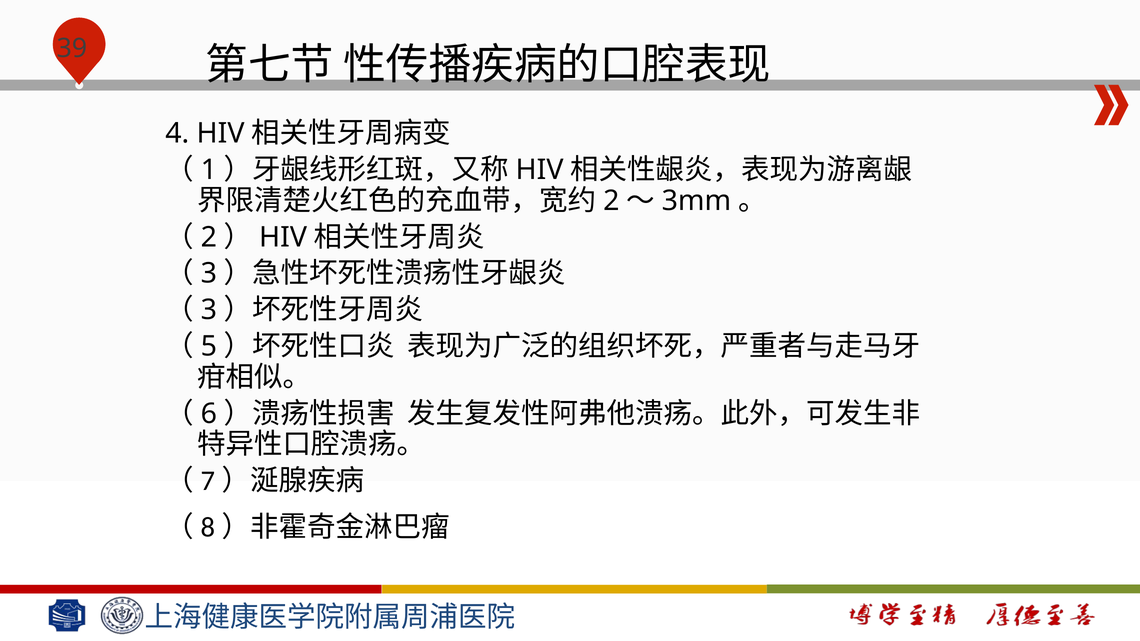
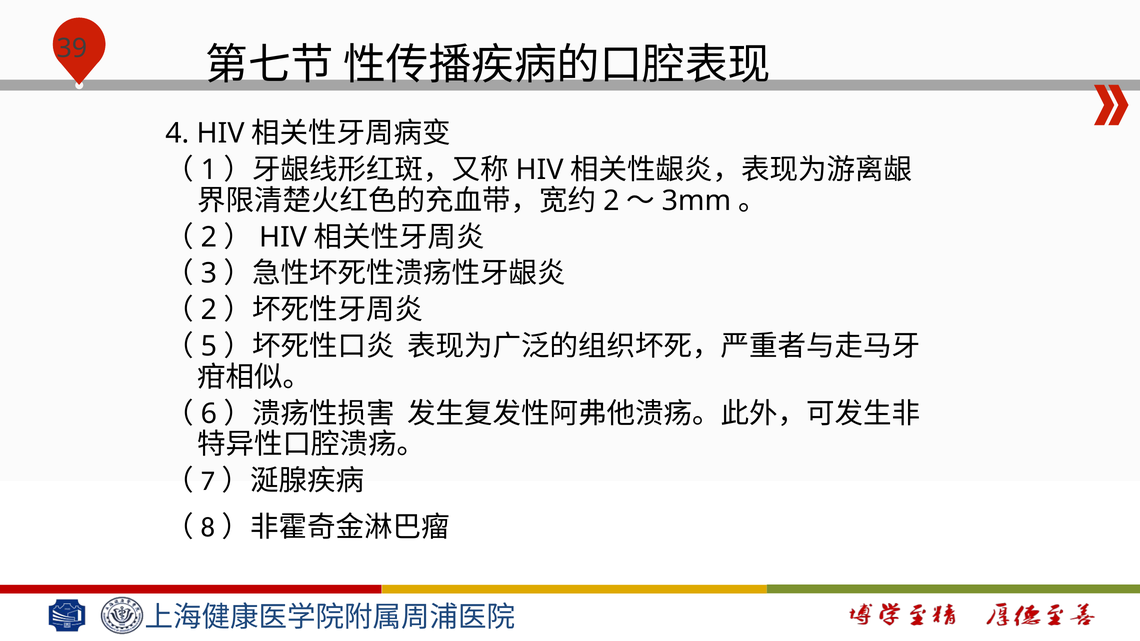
3 at (209, 310): 3 -> 2
